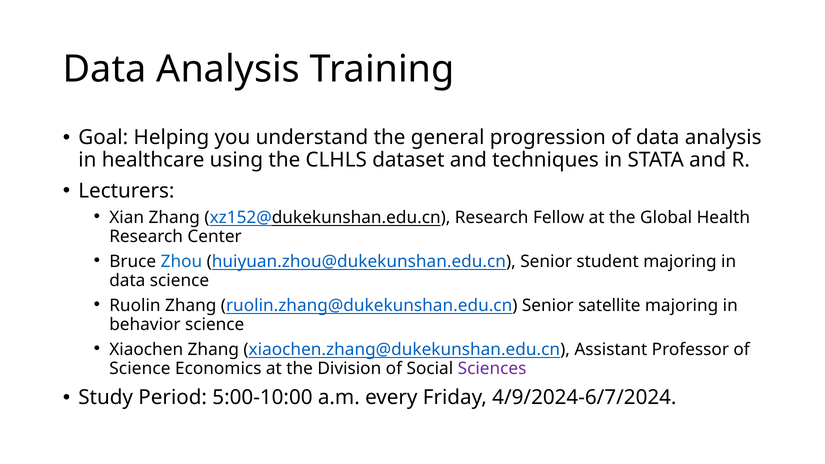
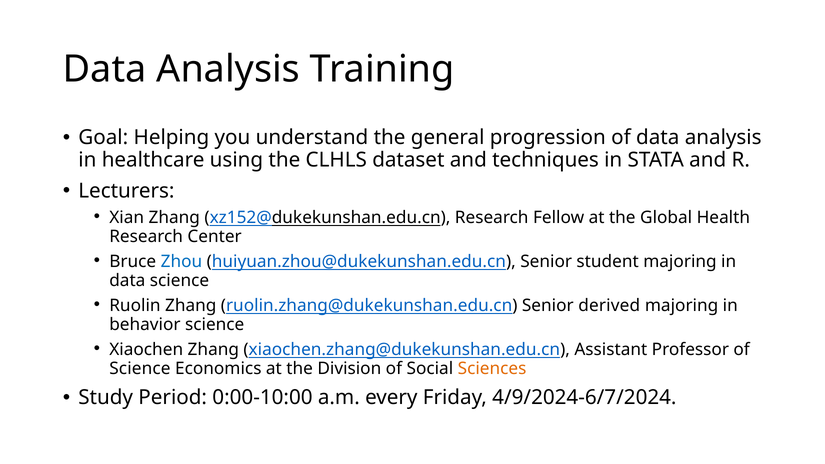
satellite: satellite -> derived
Sciences colour: purple -> orange
5:00-10:00: 5:00-10:00 -> 0:00-10:00
